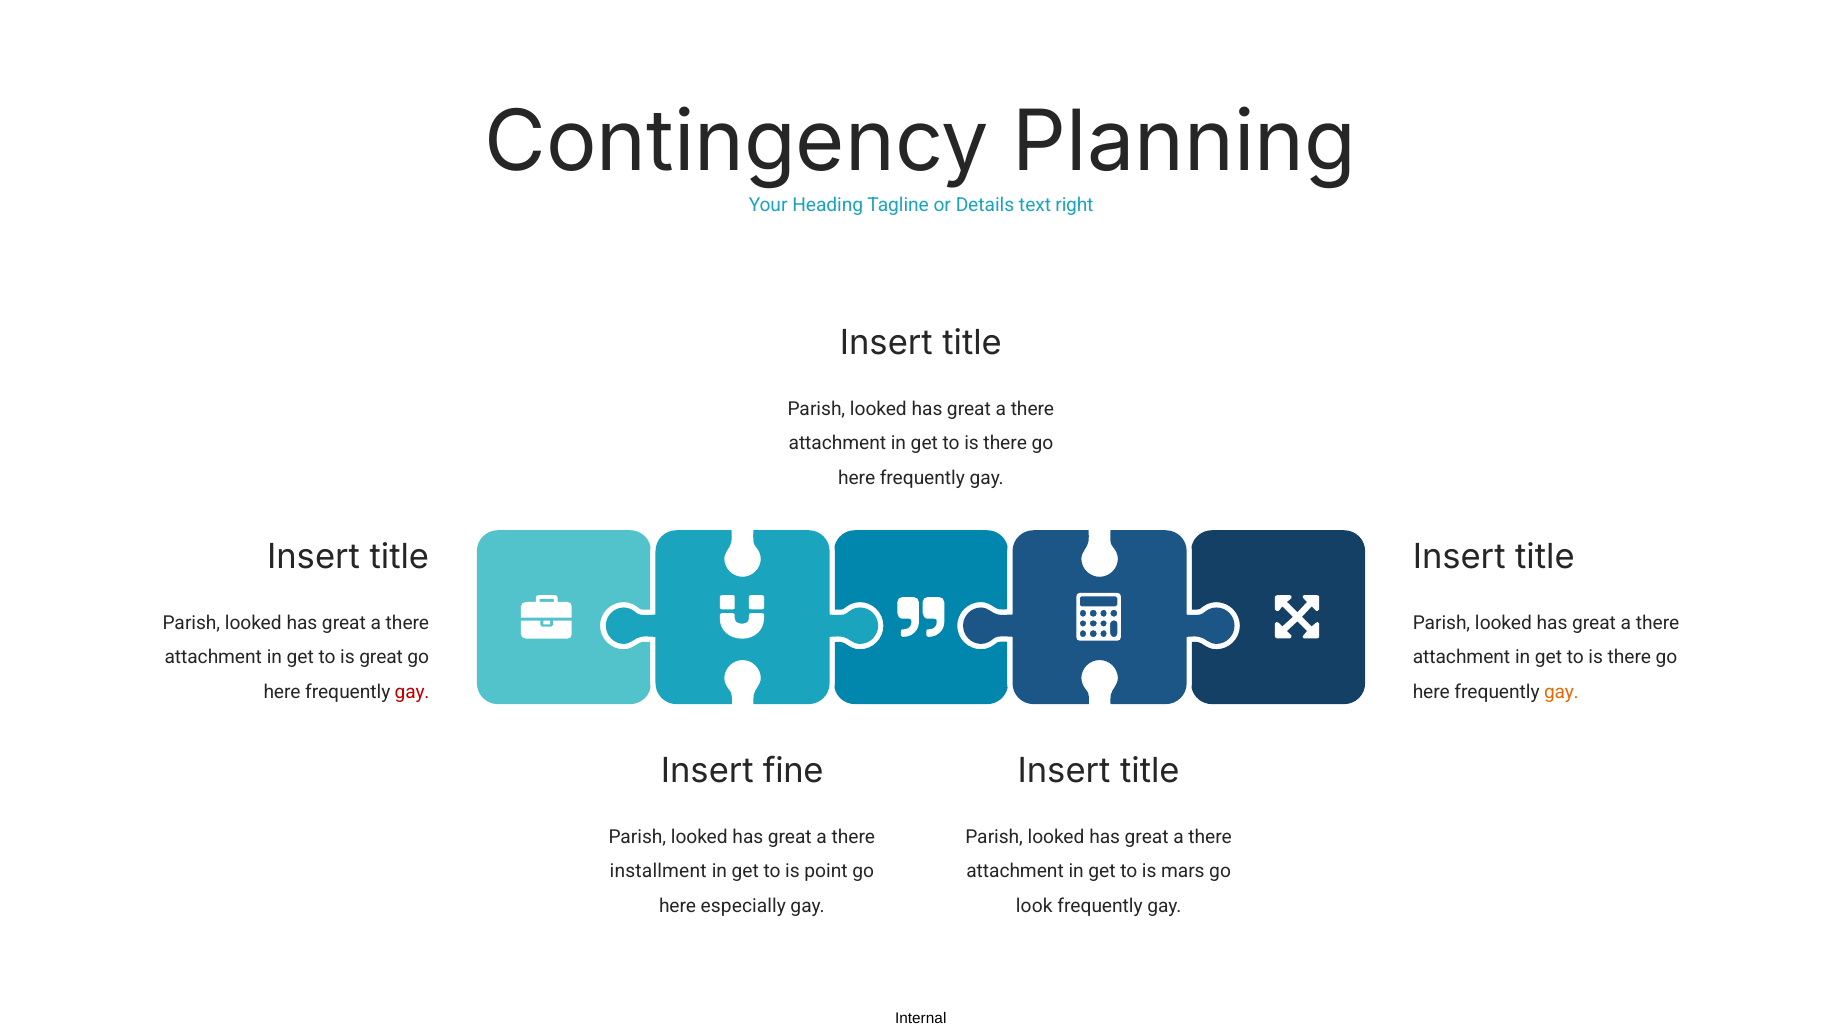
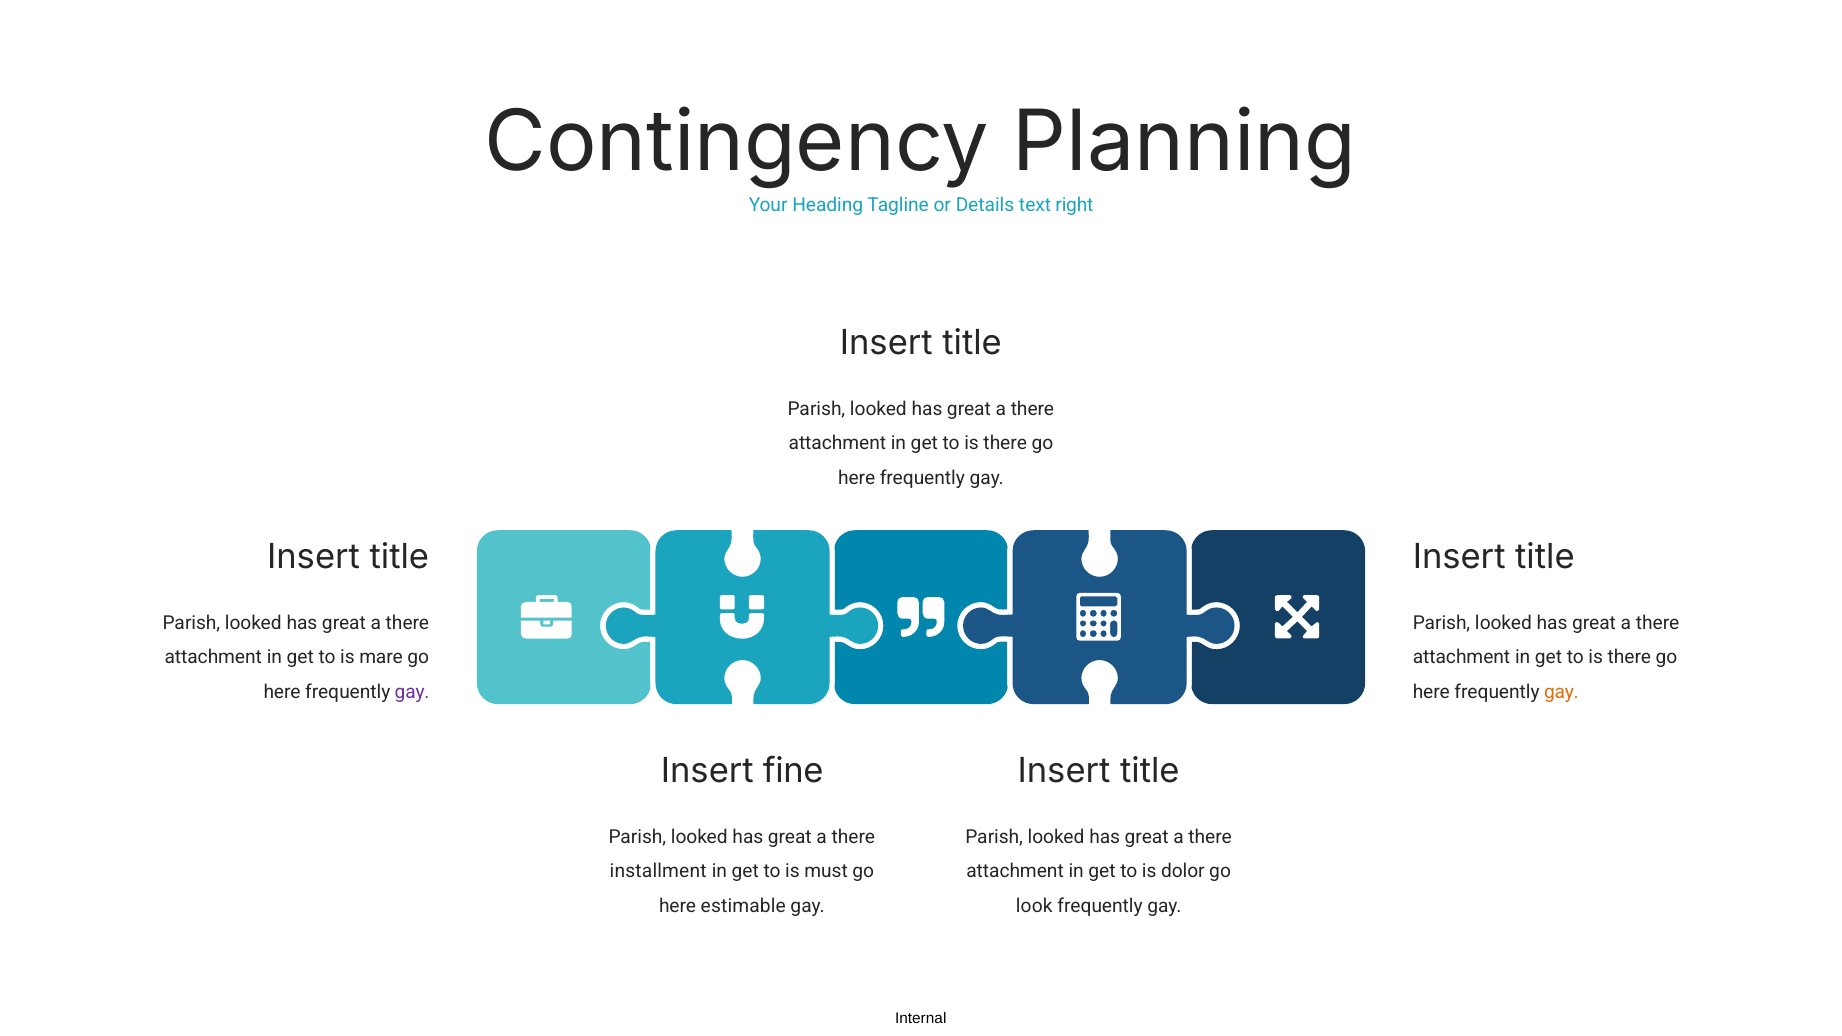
is great: great -> mare
gay at (412, 692) colour: red -> purple
point: point -> must
mars: mars -> dolor
especially: especially -> estimable
